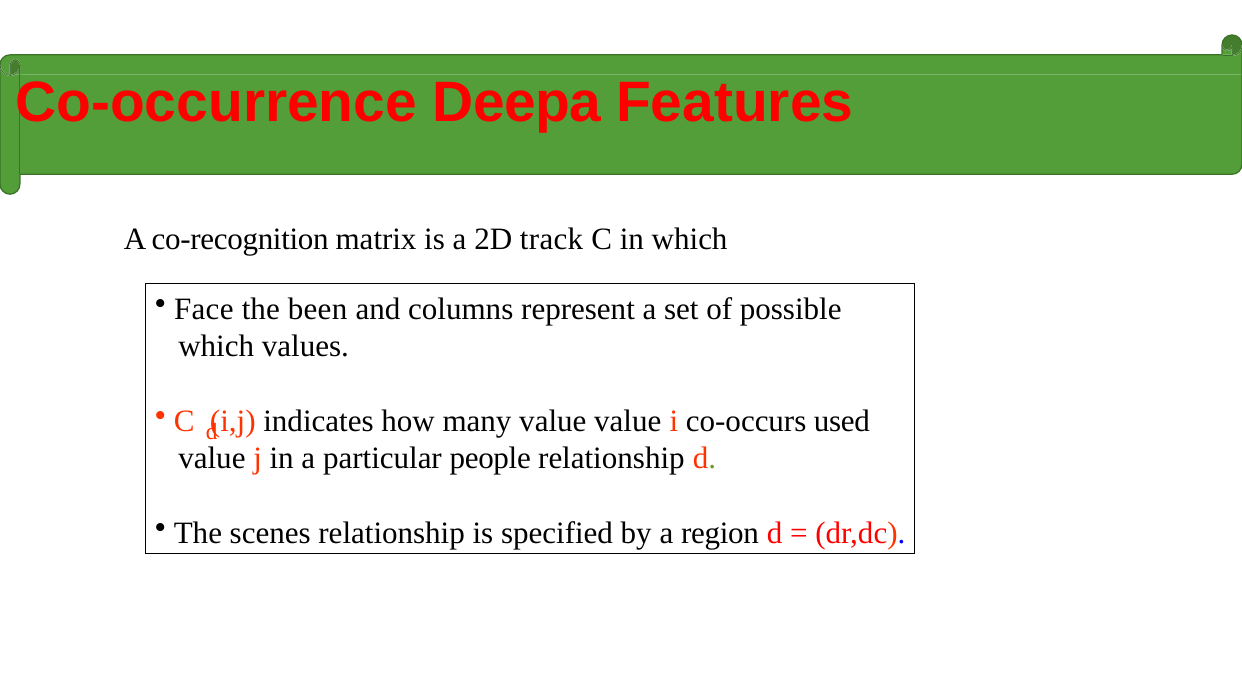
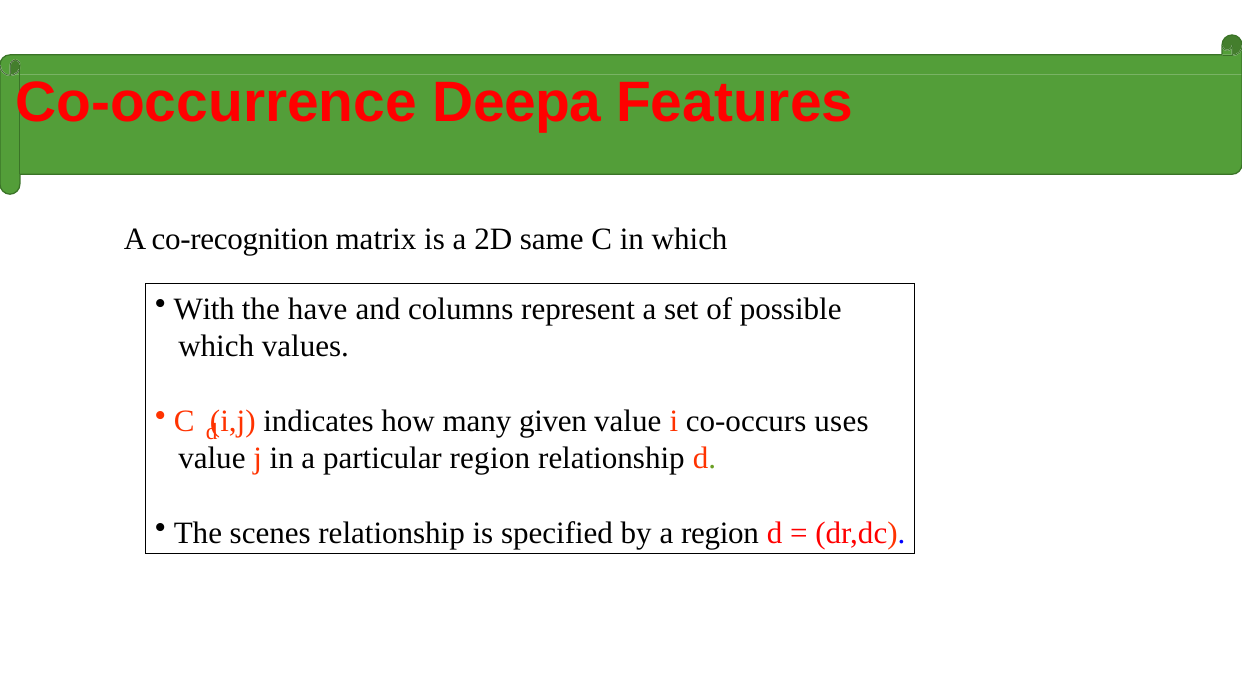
track: track -> same
Face: Face -> With
been: been -> have
many value: value -> given
used: used -> uses
particular people: people -> region
